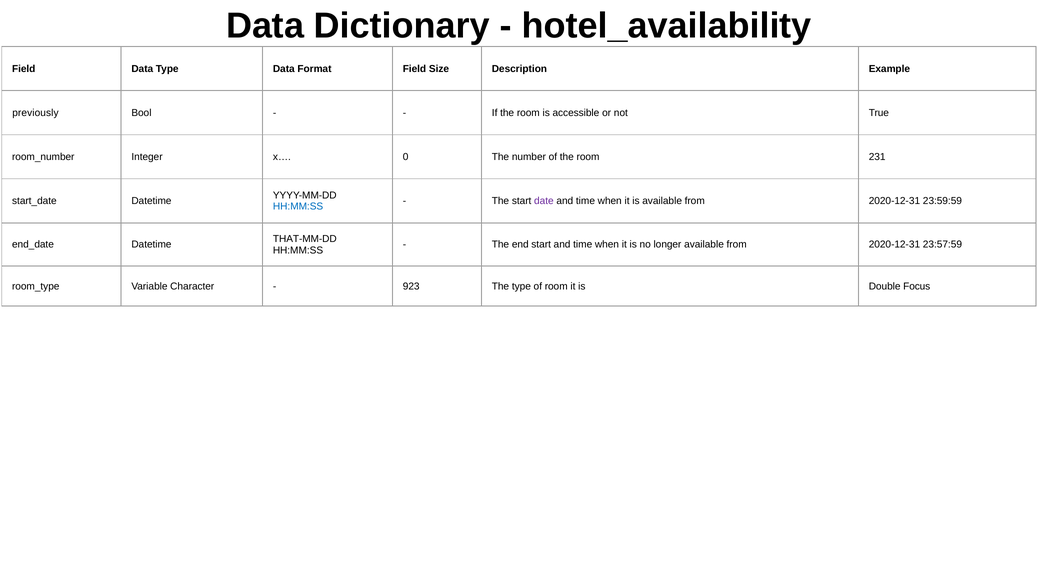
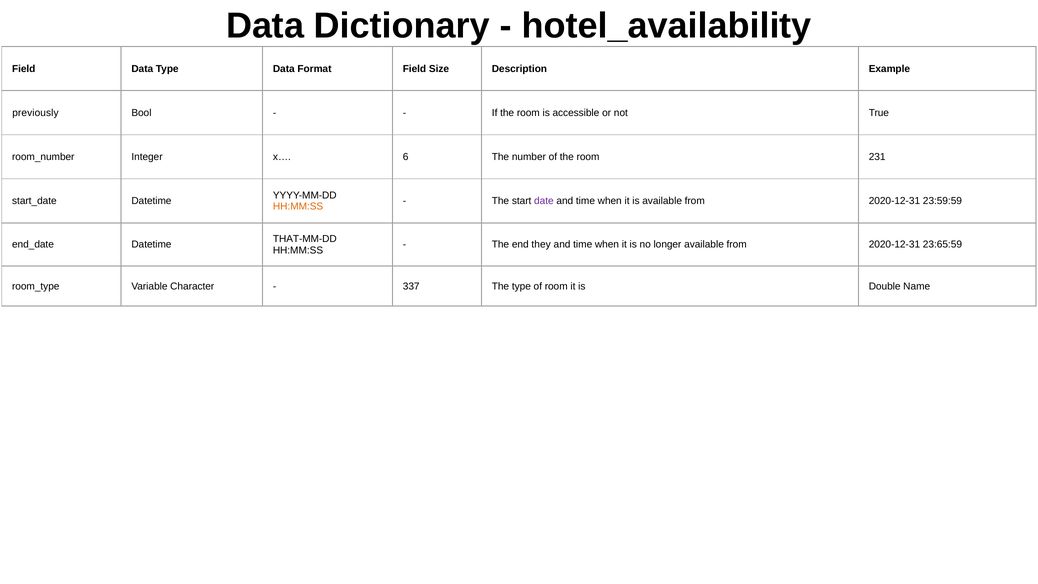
0: 0 -> 6
HH:MM:SS at (298, 207) colour: blue -> orange
end start: start -> they
23:57:59: 23:57:59 -> 23:65:59
923: 923 -> 337
Focus: Focus -> Name
